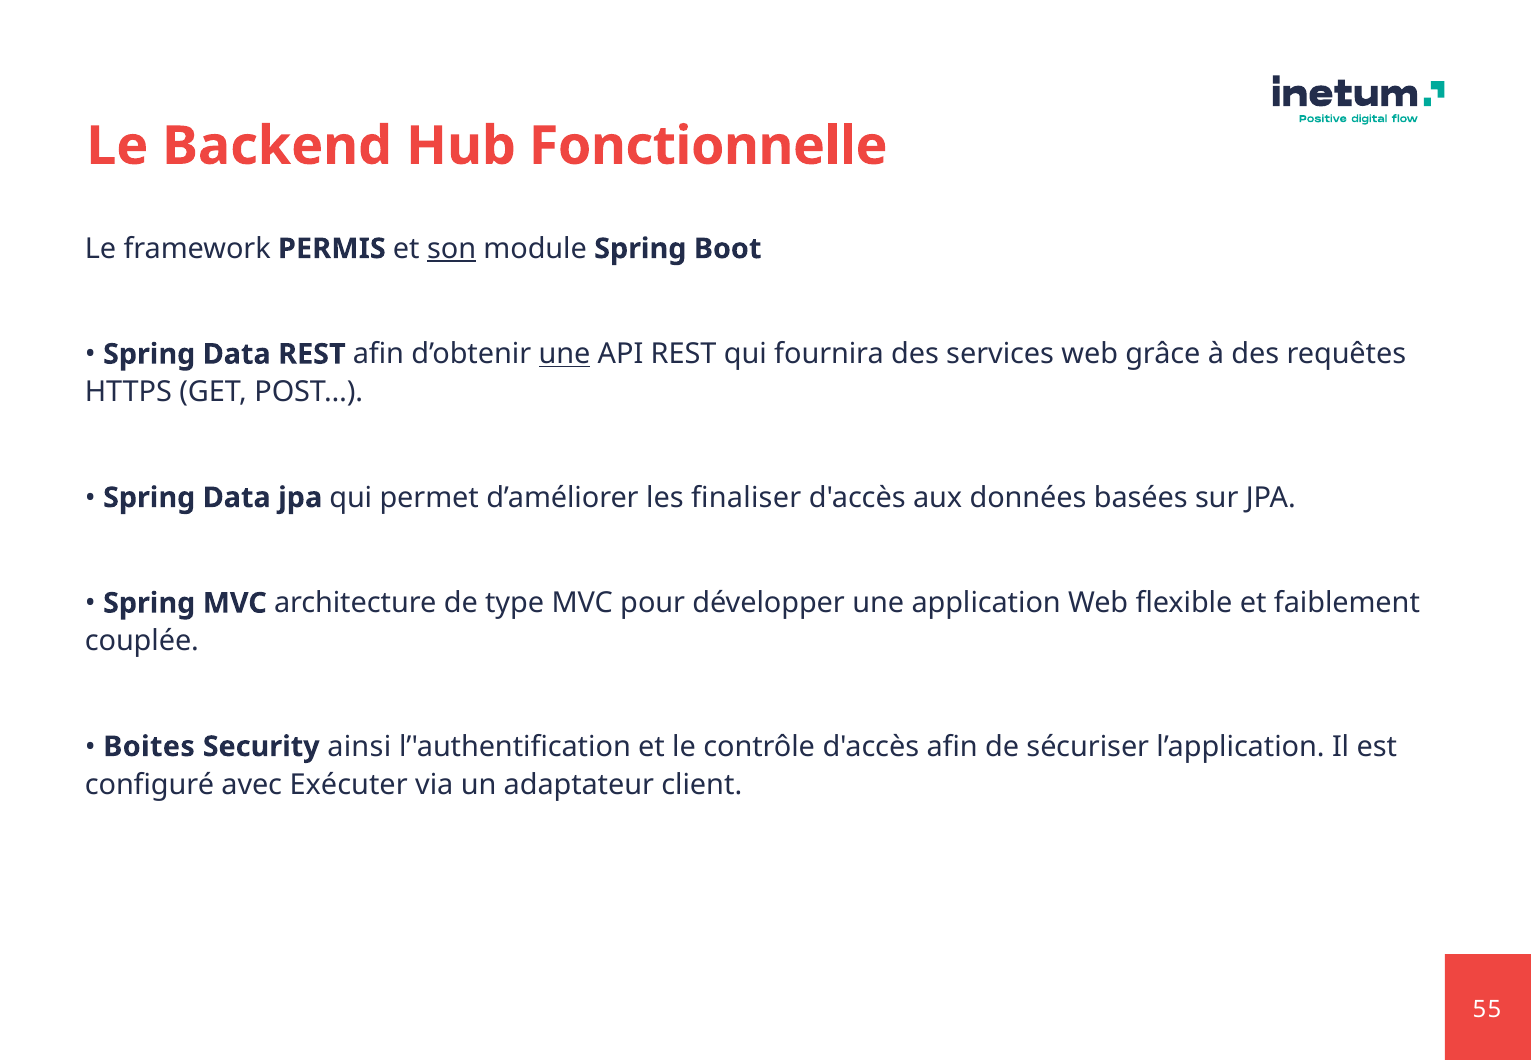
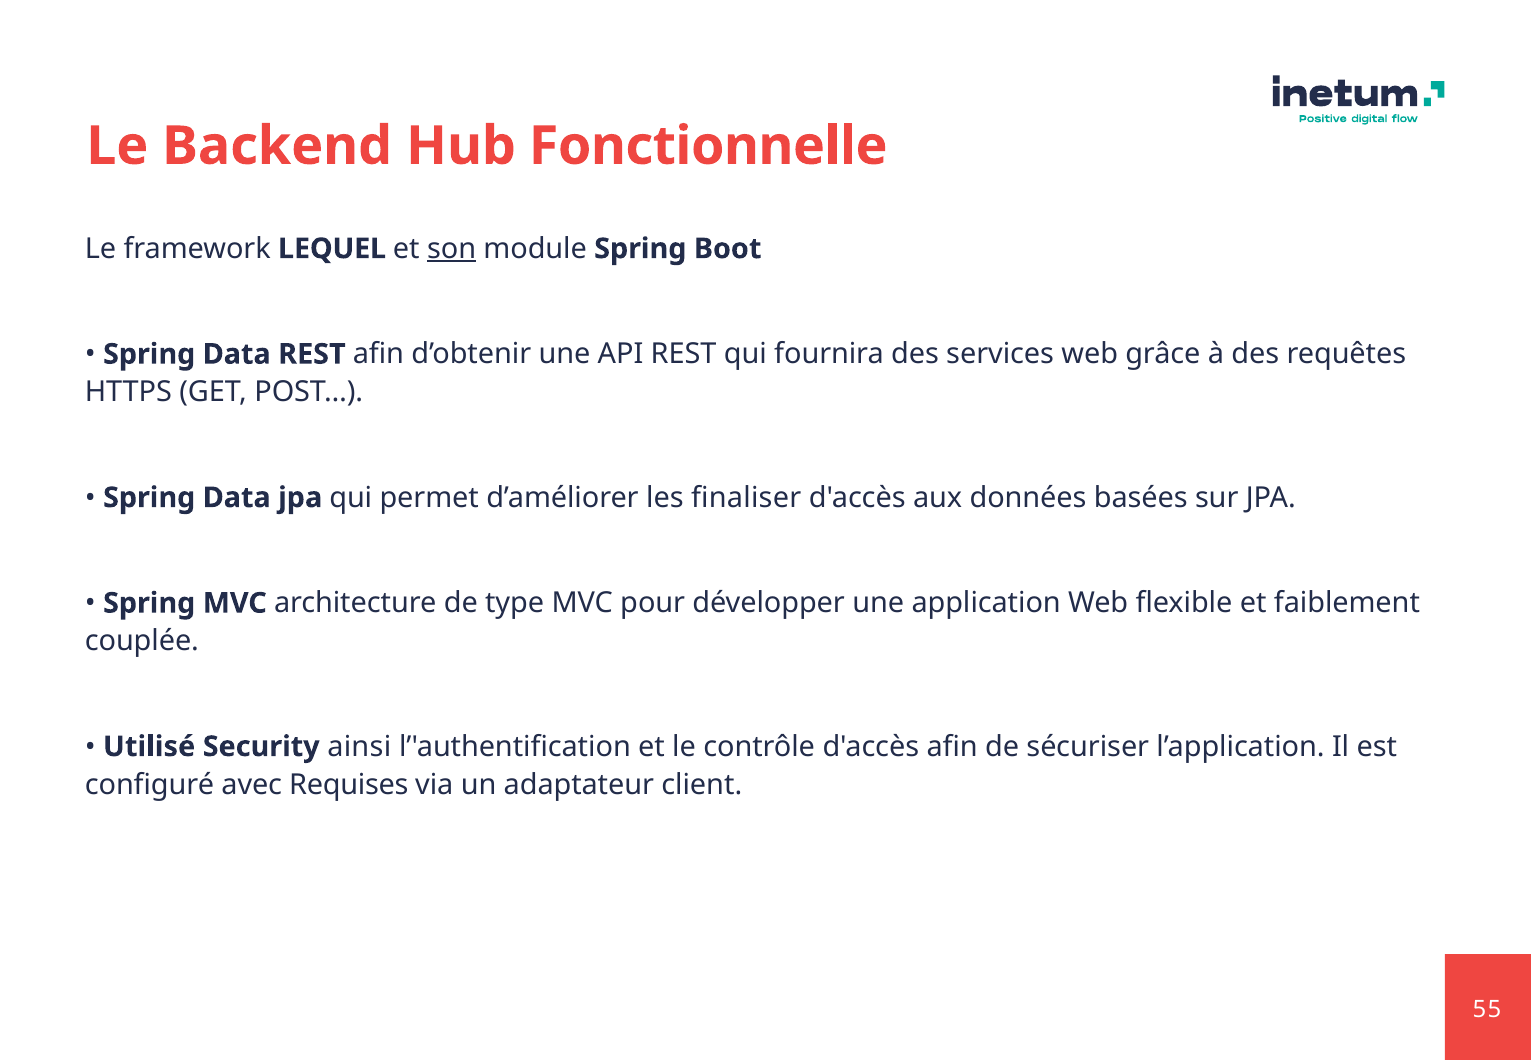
PERMIS: PERMIS -> LEQUEL
une at (565, 354) underline: present -> none
Boites: Boites -> Utilisé
Exécuter: Exécuter -> Requises
